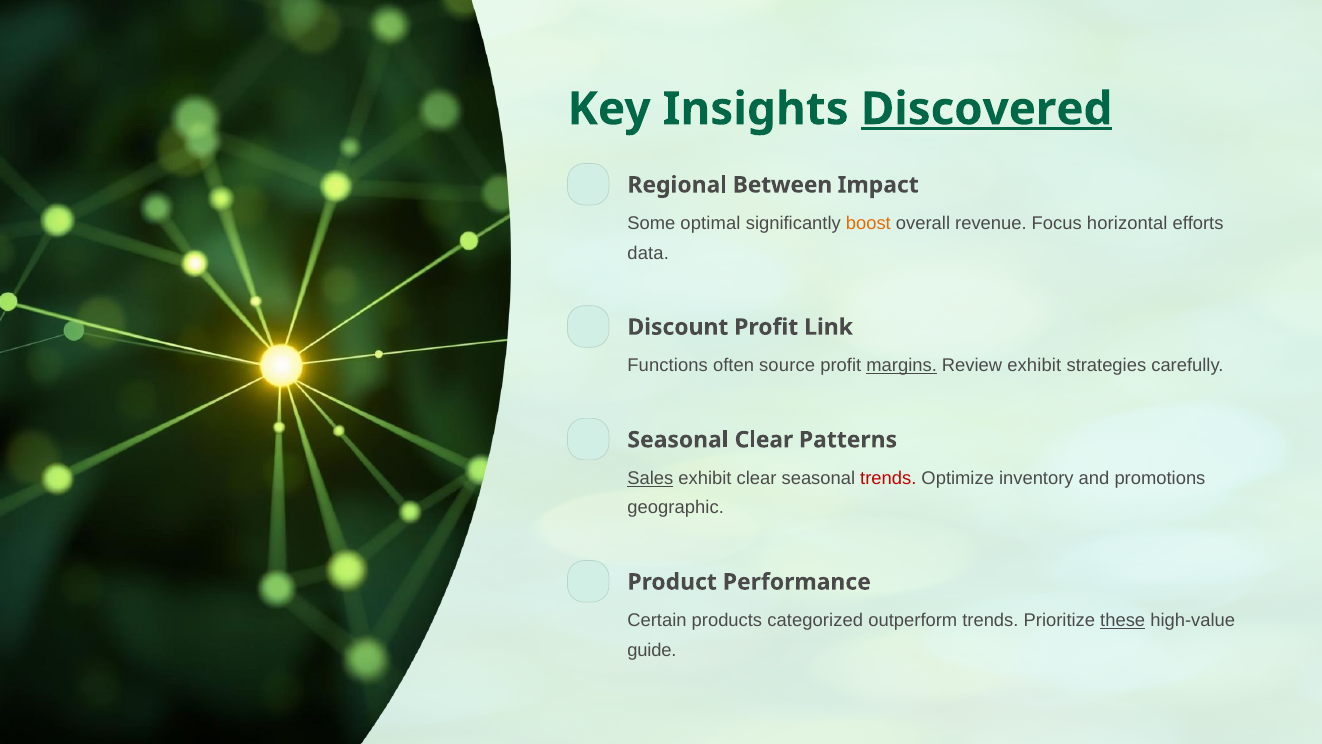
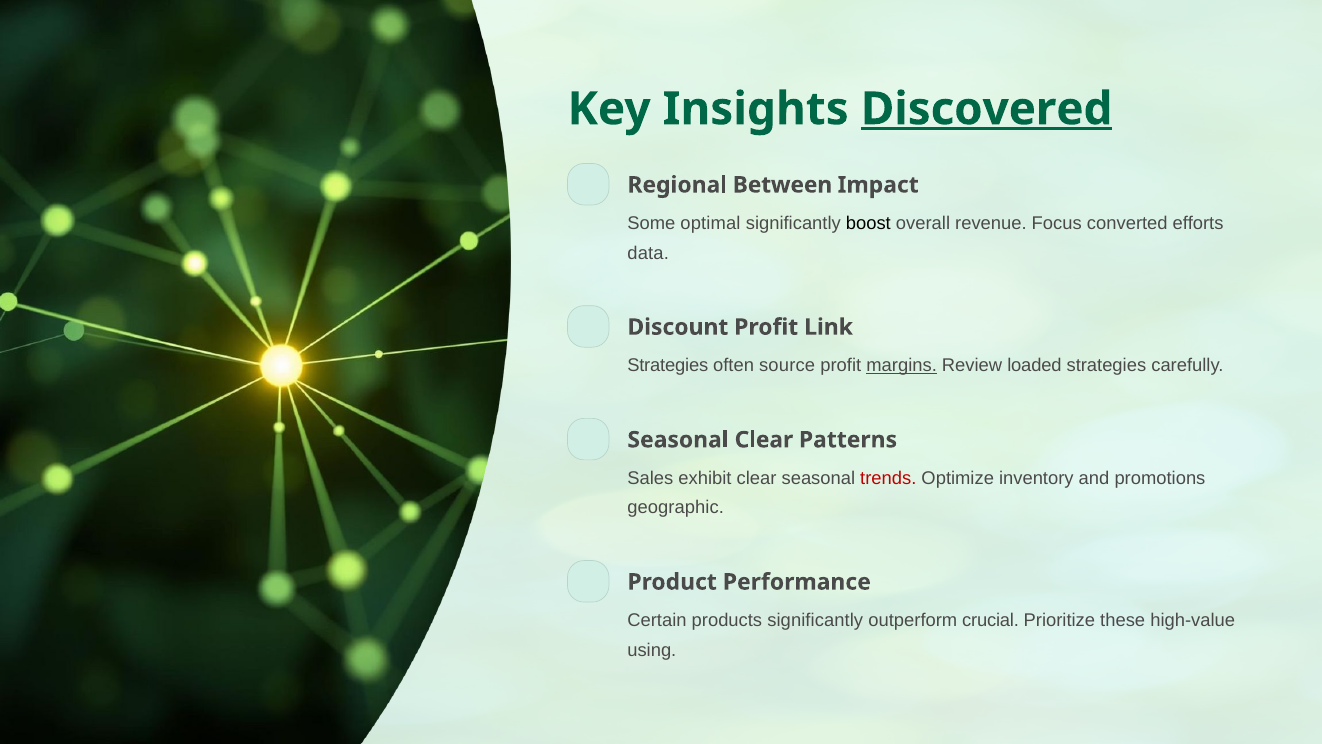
boost colour: orange -> black
horizontal: horizontal -> converted
Functions at (668, 366): Functions -> Strategies
Review exhibit: exhibit -> loaded
Sales underline: present -> none
products categorized: categorized -> significantly
outperform trends: trends -> crucial
these underline: present -> none
guide: guide -> using
